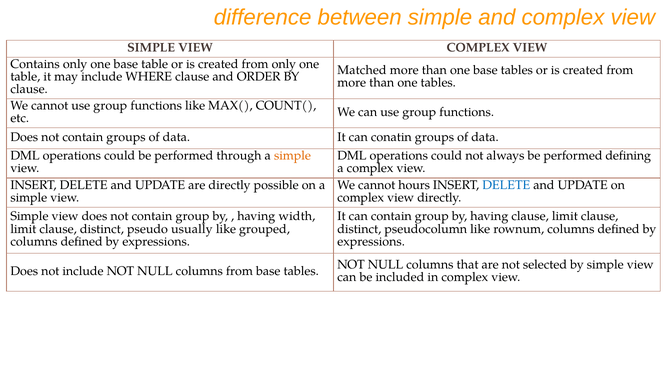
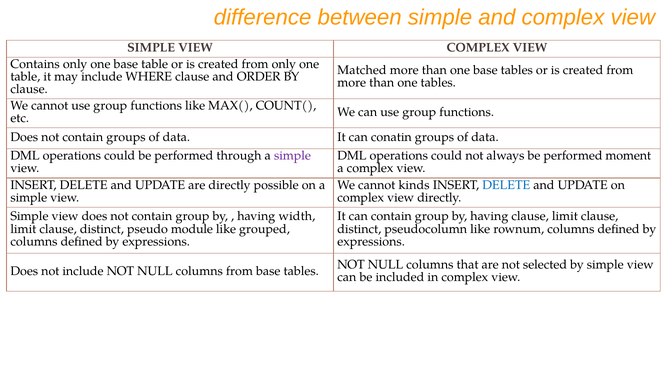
simple at (292, 156) colour: orange -> purple
defining: defining -> moment
hours: hours -> kinds
usually: usually -> module
